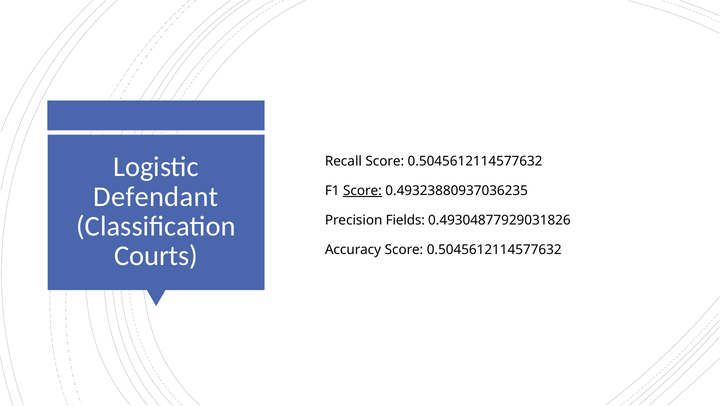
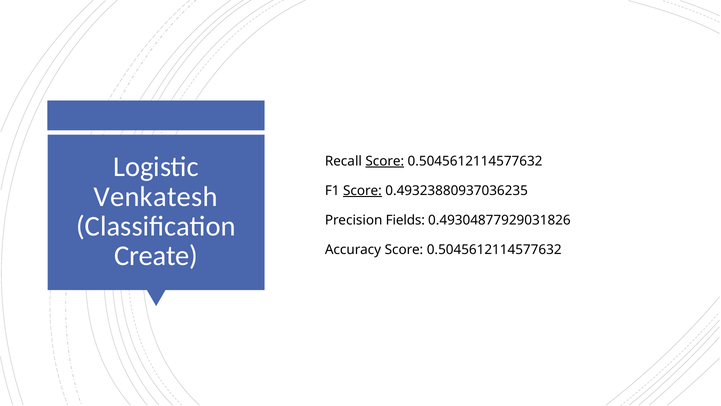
Score at (385, 161) underline: none -> present
Defendant: Defendant -> Venkatesh
Courts: Courts -> Create
